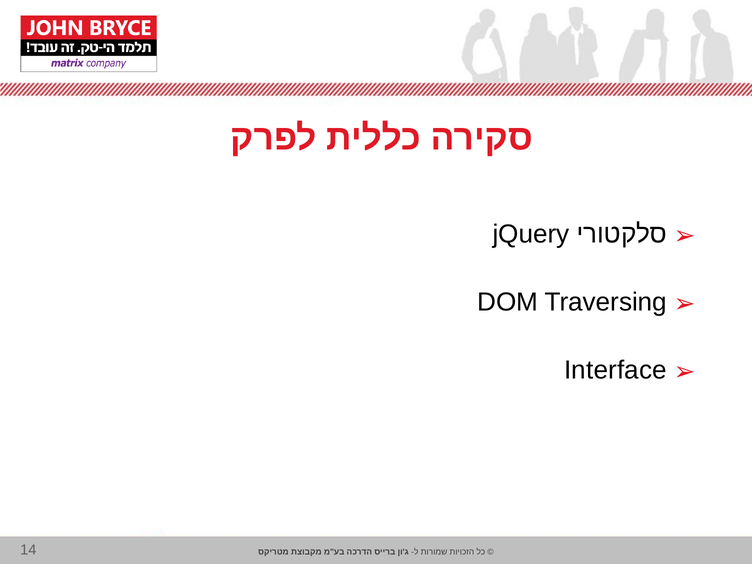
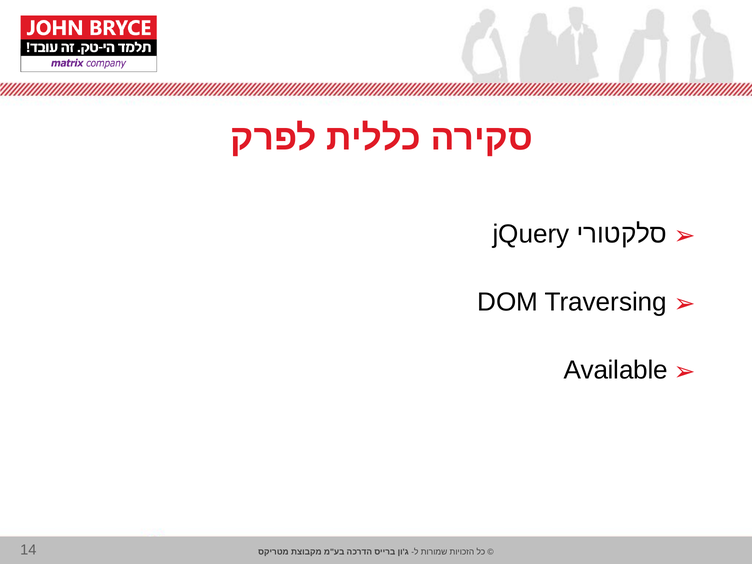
Interface: Interface -> Available
